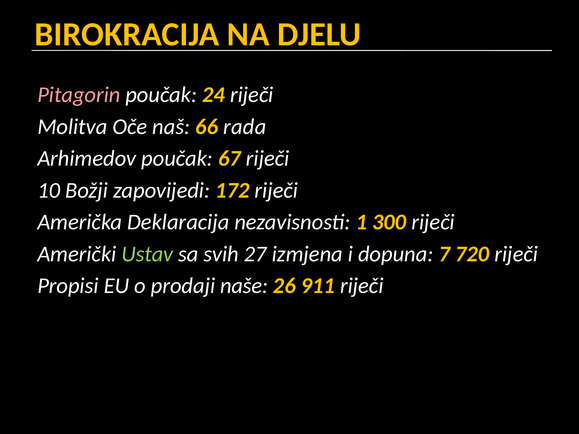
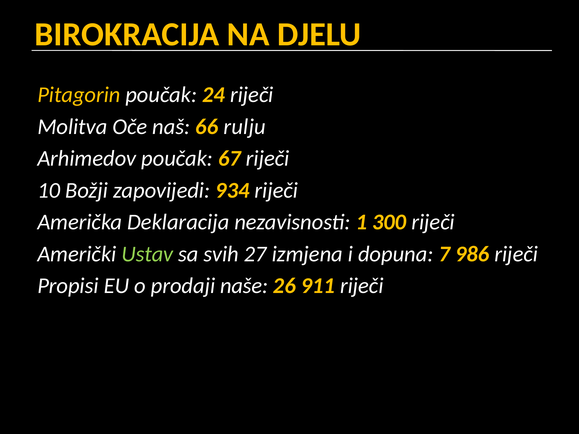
Pitagorin colour: pink -> yellow
rada: rada -> rulju
172: 172 -> 934
720: 720 -> 986
